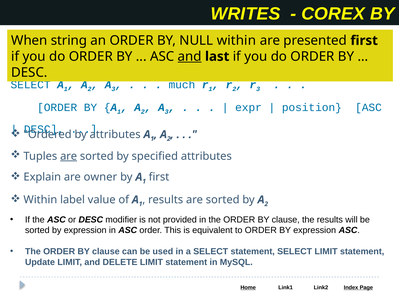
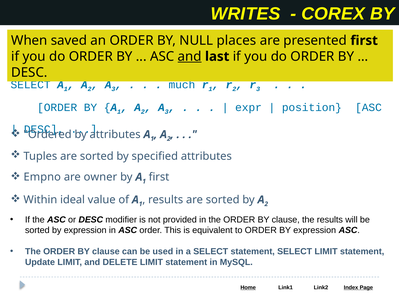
string: string -> saved
NULL within: within -> places
are at (69, 156) underline: present -> none
Explain: Explain -> Empno
label: label -> ideal
